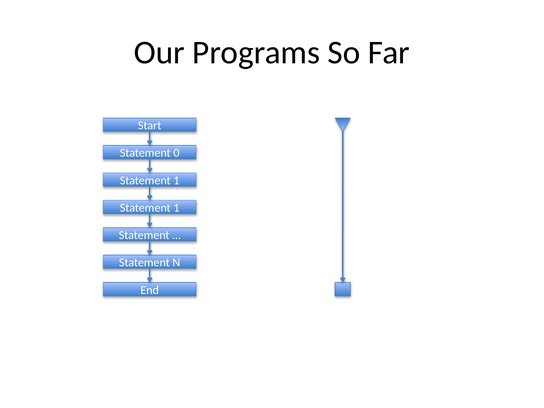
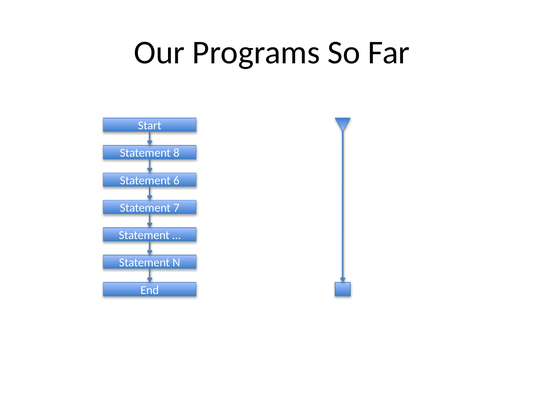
0: 0 -> 8
1 at (176, 180): 1 -> 6
1 at (176, 208): 1 -> 7
